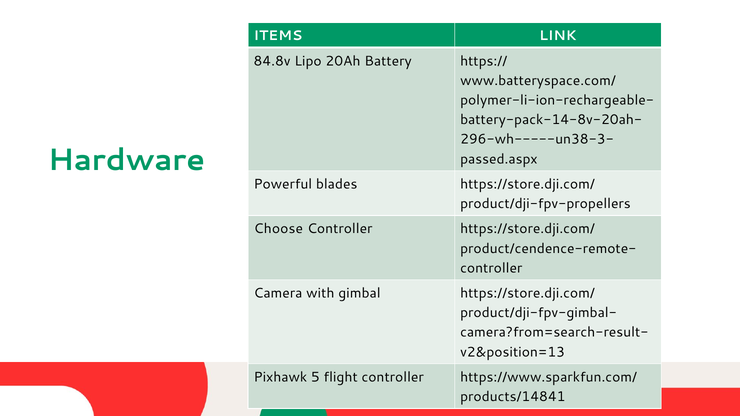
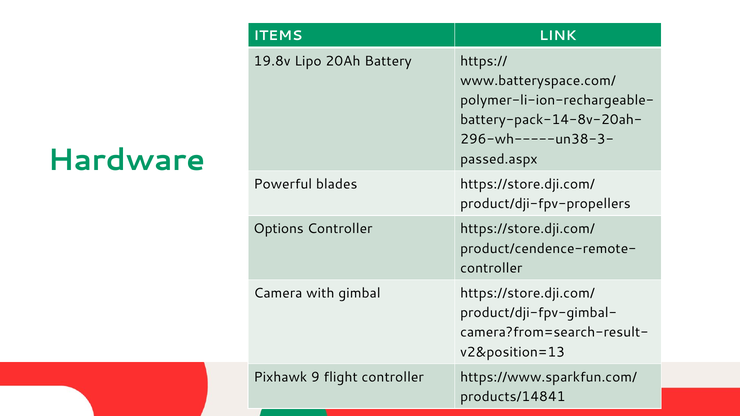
84.8v: 84.8v -> 19.8v
Choose: Choose -> Options
5: 5 -> 9
